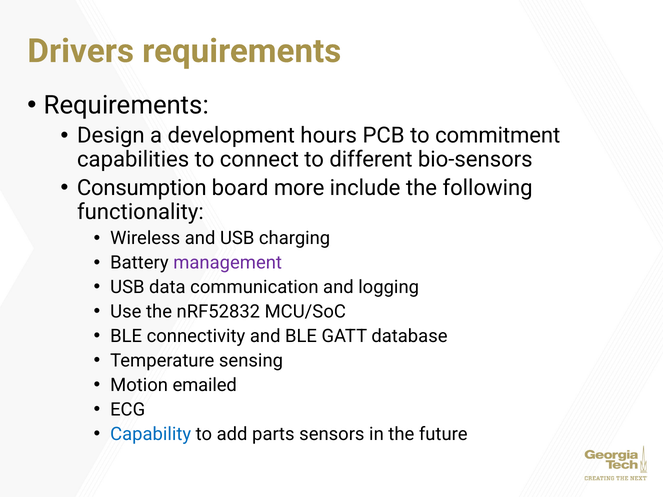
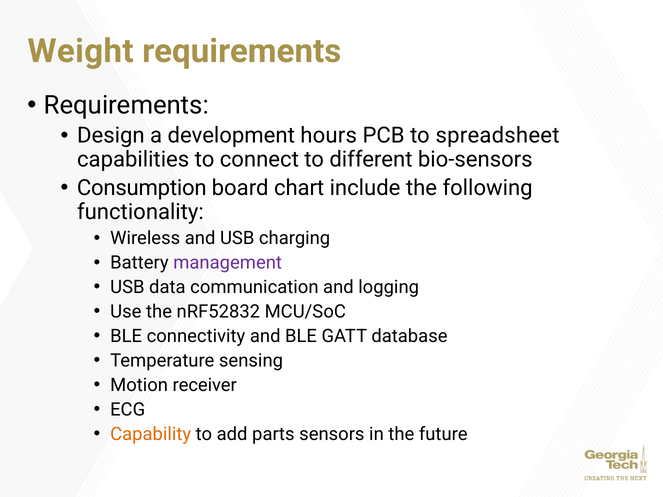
Drivers: Drivers -> Weight
commitment: commitment -> spreadsheet
more: more -> chart
emailed: emailed -> receiver
Capability colour: blue -> orange
